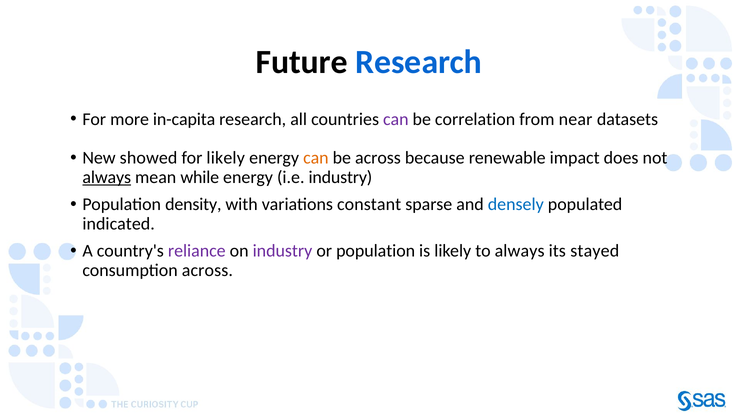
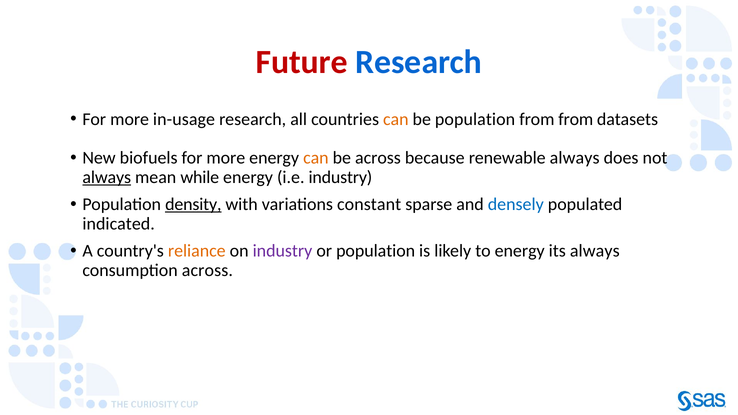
Future colour: black -> red
in-capita: in-capita -> in-usage
can at (396, 119) colour: purple -> orange
be correlation: correlation -> population
from near: near -> from
showed: showed -> biofuels
likely at (226, 158): likely -> more
renewable impact: impact -> always
density underline: none -> present
reliance colour: purple -> orange
to always: always -> energy
its stayed: stayed -> always
